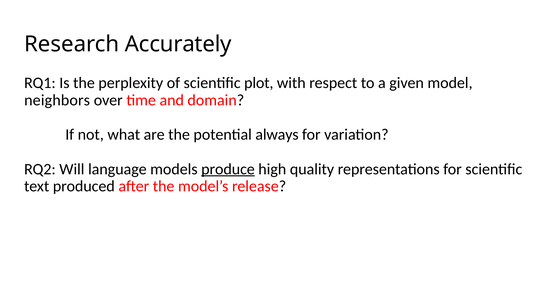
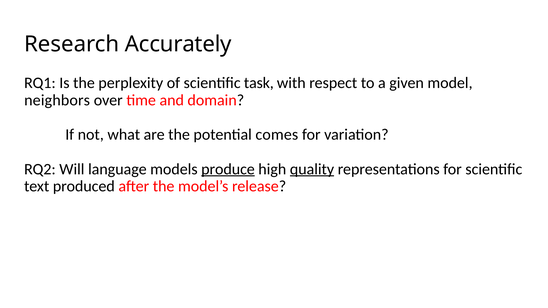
plot: plot -> task
always: always -> comes
quality underline: none -> present
